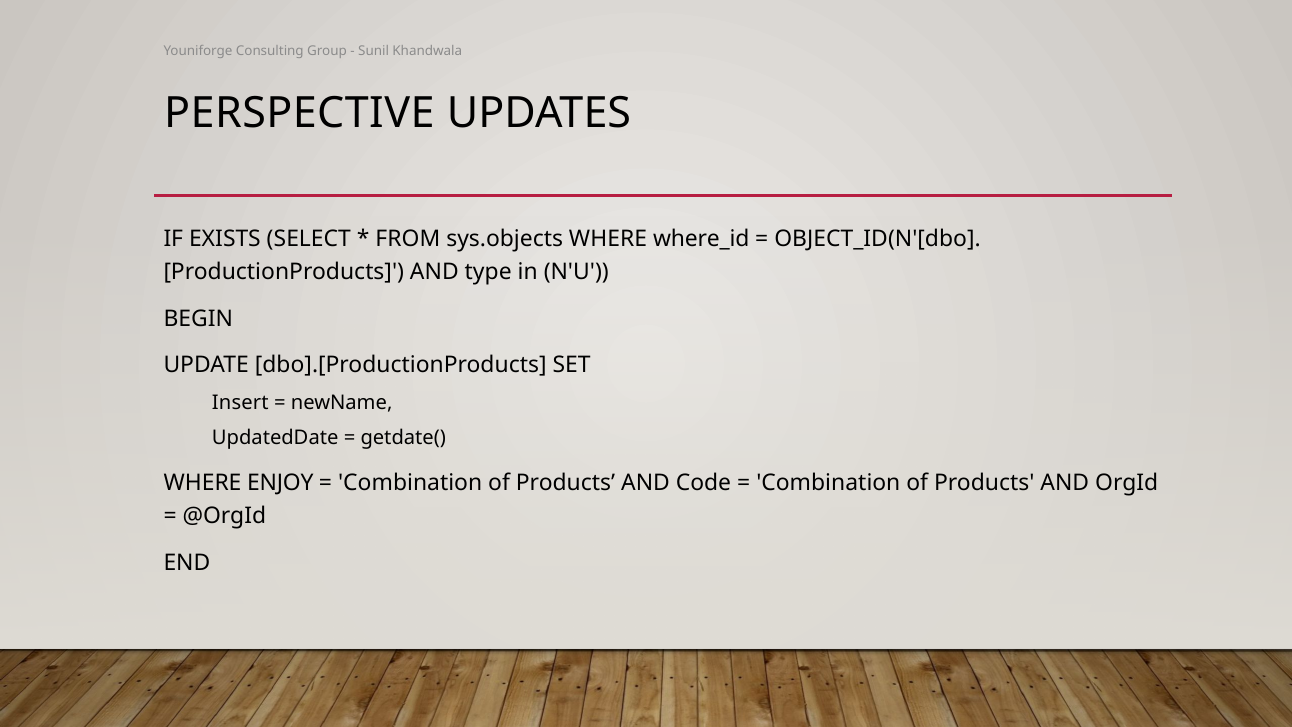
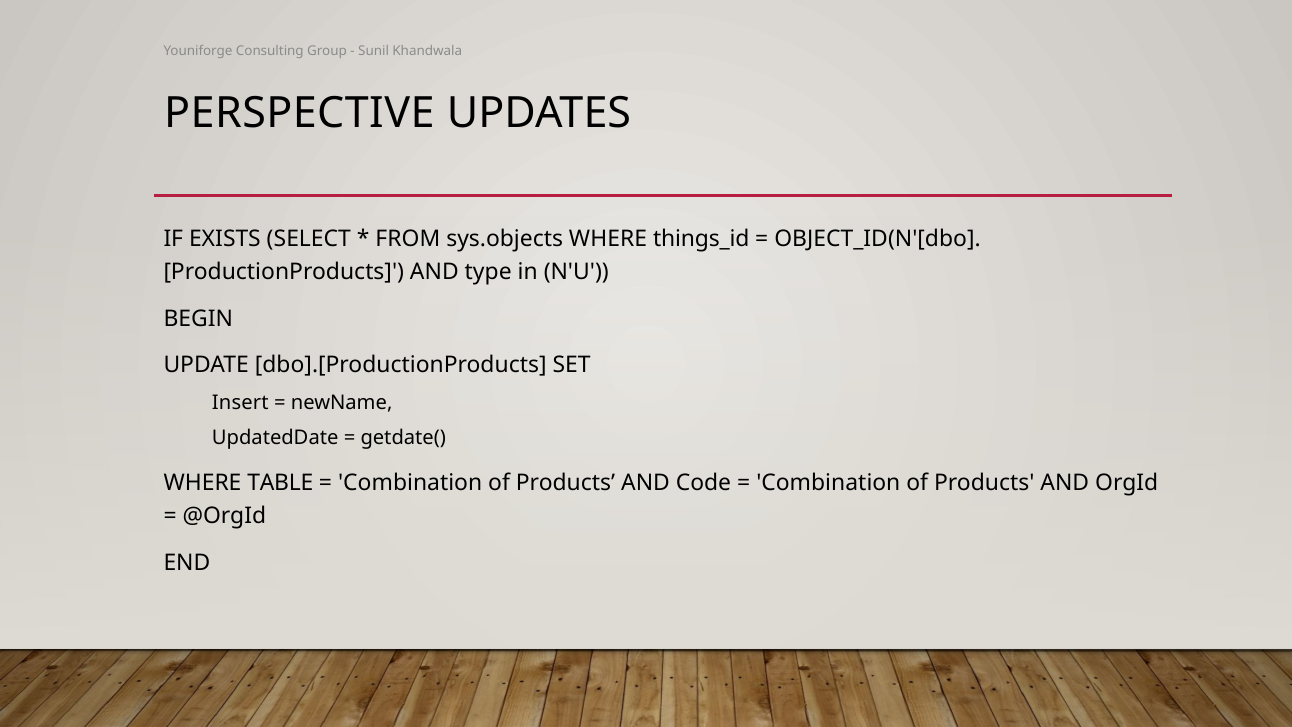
where_id: where_id -> things_id
ENJOY: ENJOY -> TABLE
